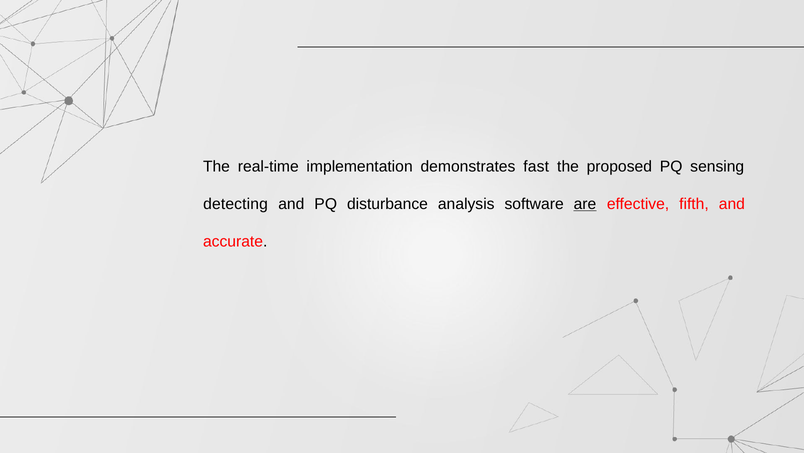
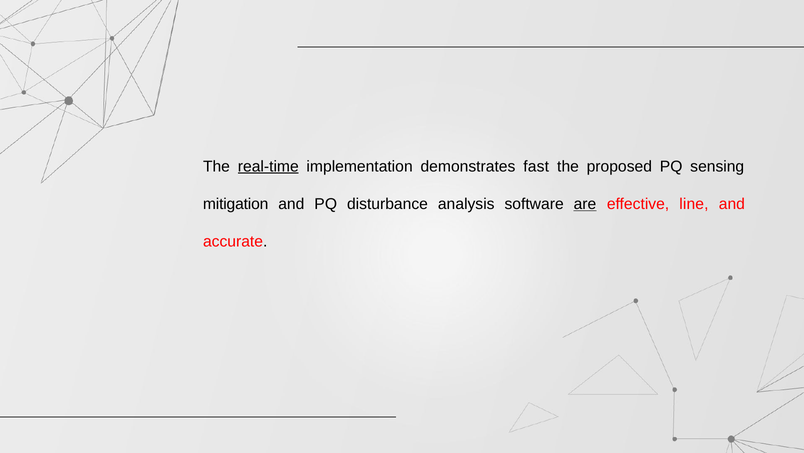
real-time underline: none -> present
detecting: detecting -> mitigation
fifth: fifth -> line
